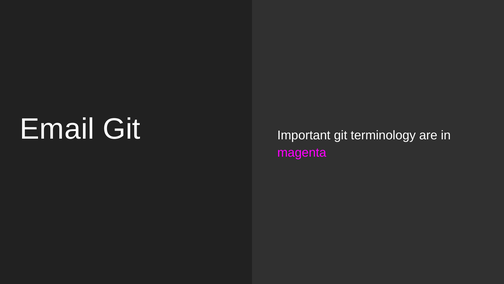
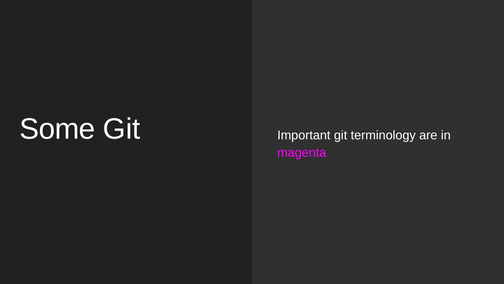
Email: Email -> Some
